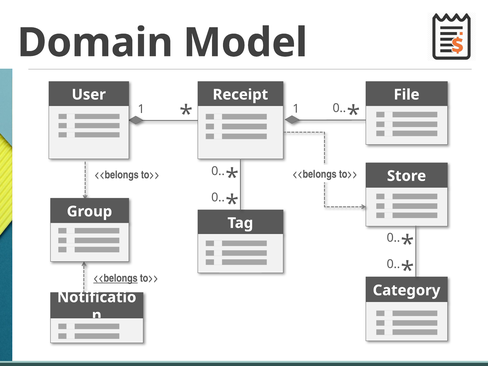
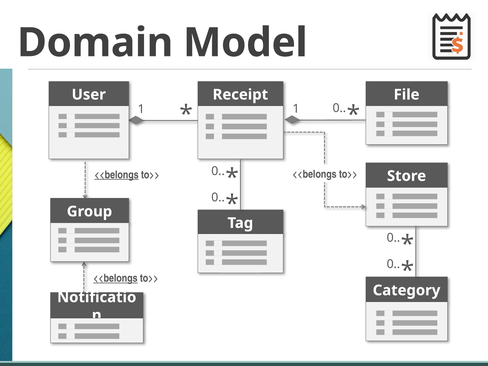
<<belongs at (116, 175) underline: none -> present
